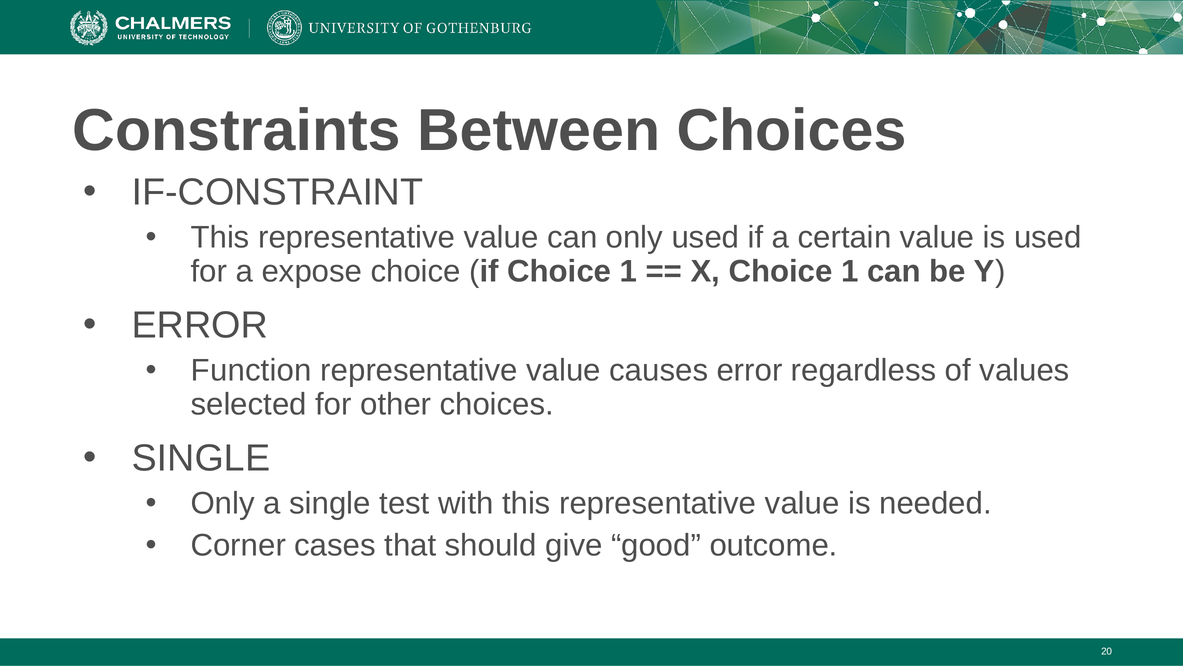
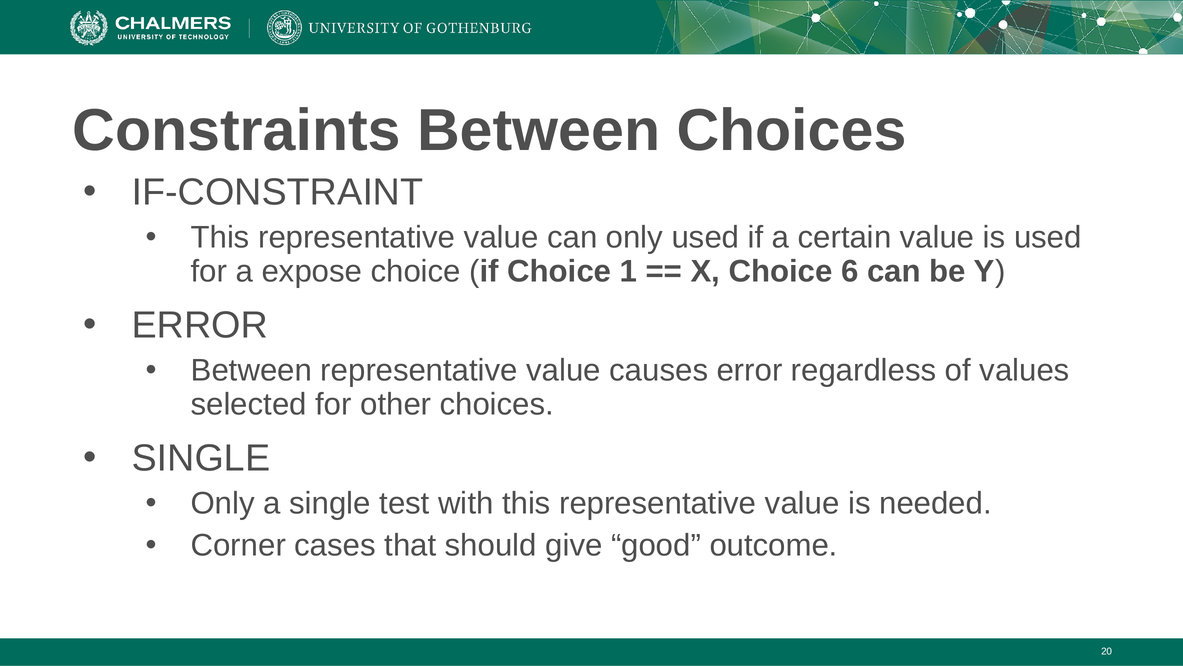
X Choice 1: 1 -> 6
Function at (251, 370): Function -> Between
